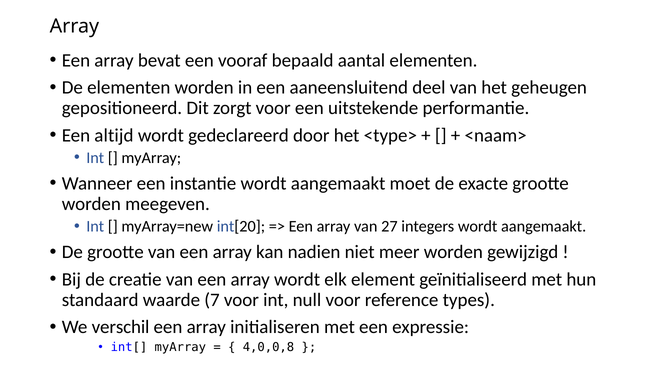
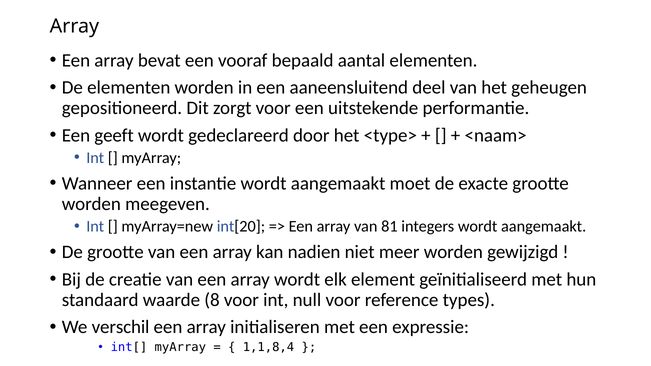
altijd: altijd -> geeft
27: 27 -> 81
7: 7 -> 8
4,0,0,8: 4,0,0,8 -> 1,1,8,4
